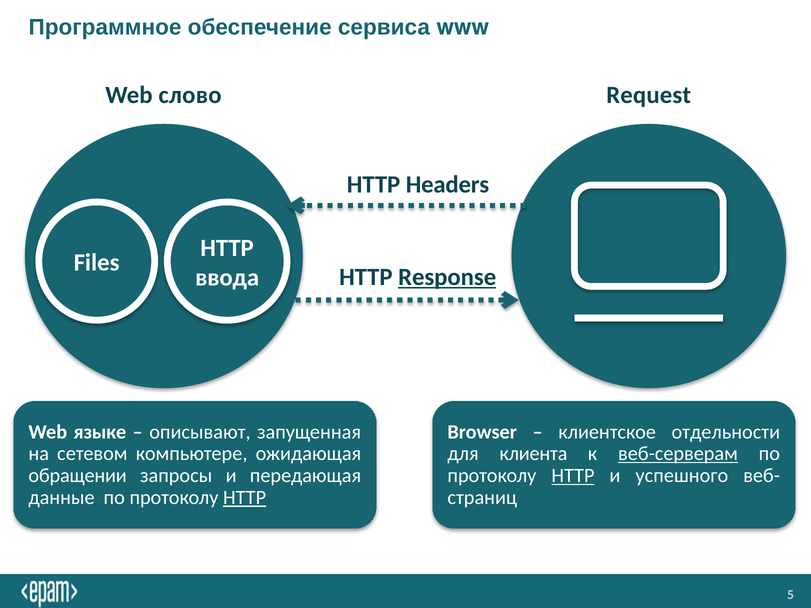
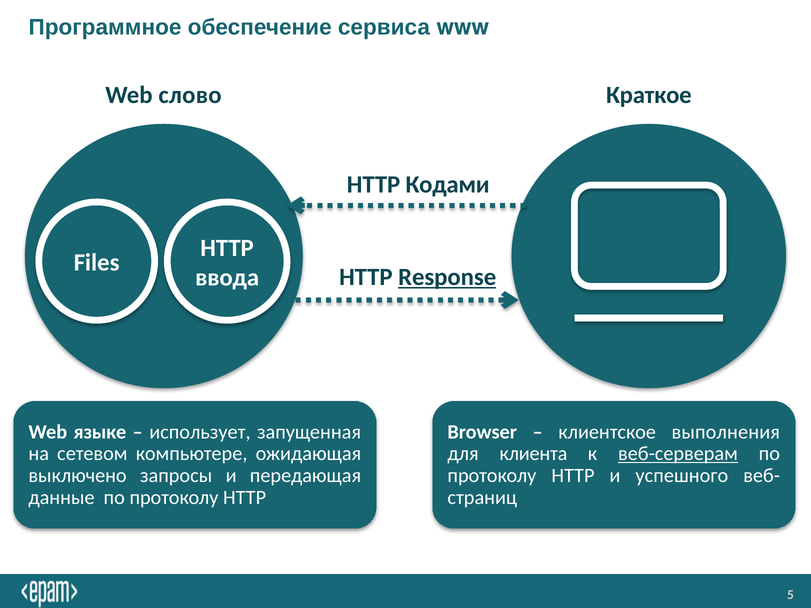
Request: Request -> Краткое
Headers: Headers -> Кодами
описывают: описывают -> использует
отдельности: отдельности -> выполнения
обращении: обращении -> выключено
HTTP at (573, 476) underline: present -> none
HTTP at (245, 498) underline: present -> none
